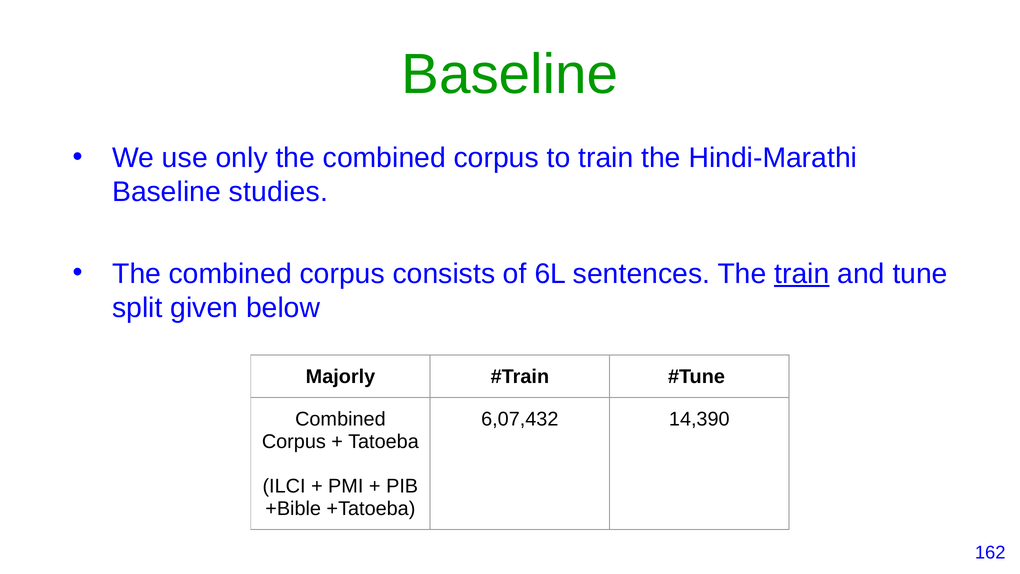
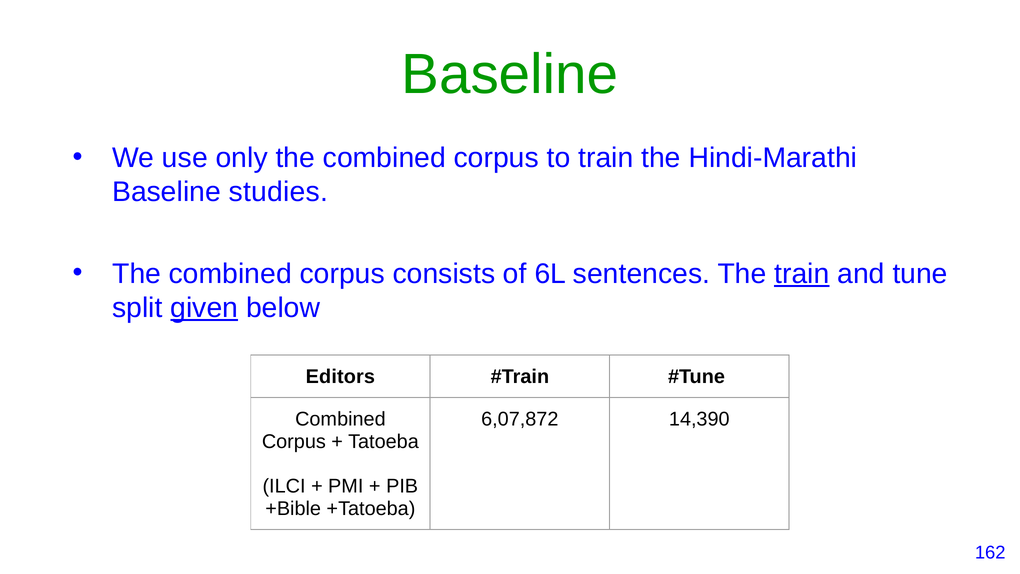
given underline: none -> present
Majorly: Majorly -> Editors
6,07,432: 6,07,432 -> 6,07,872
